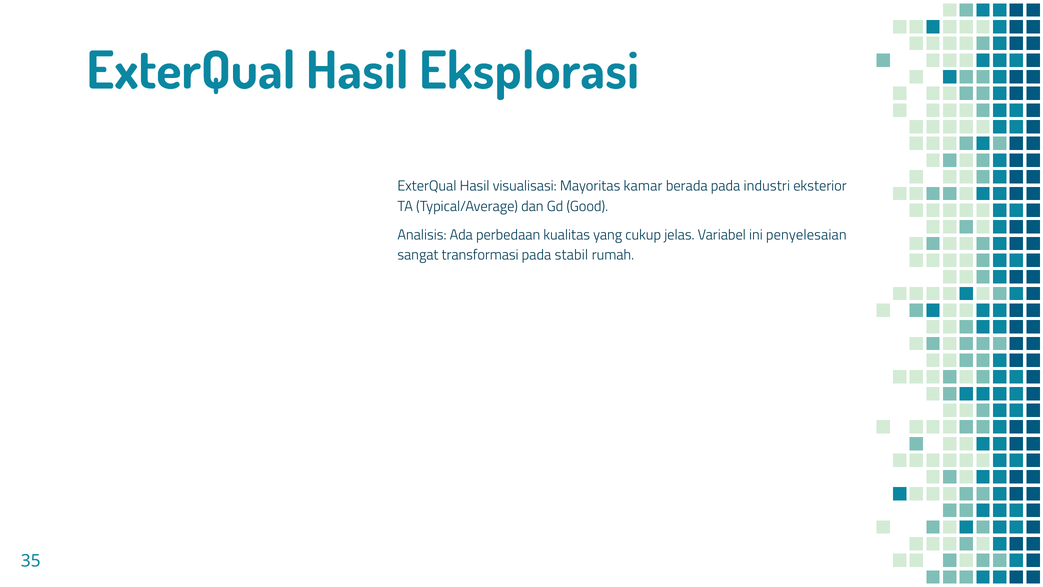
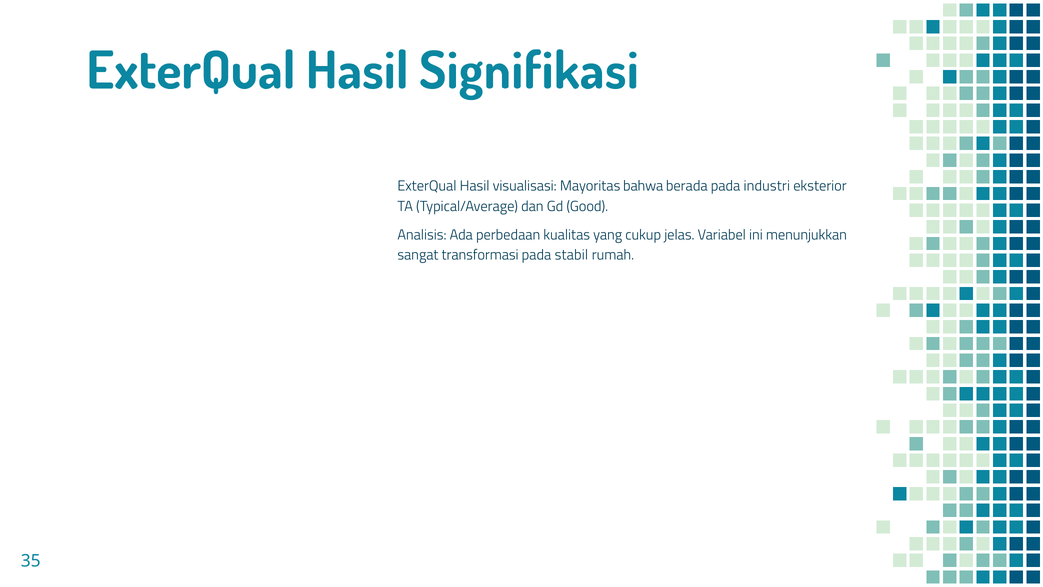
Eksplorasi: Eksplorasi -> Signifikasi
kamar: kamar -> bahwa
penyelesaian: penyelesaian -> menunjukkan
